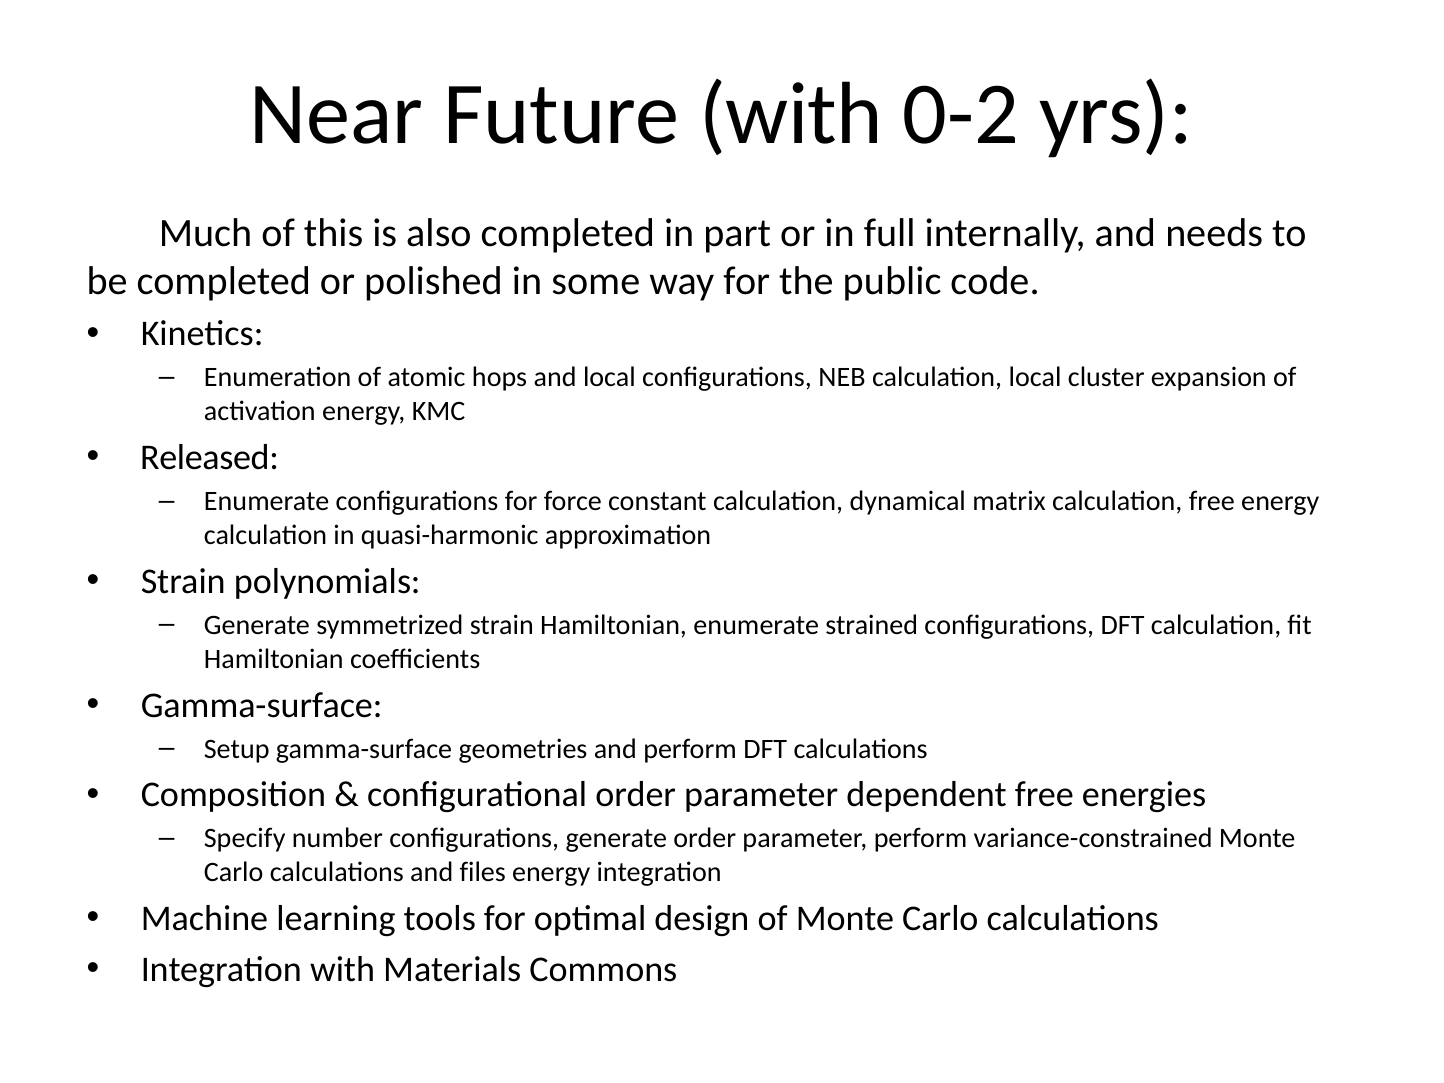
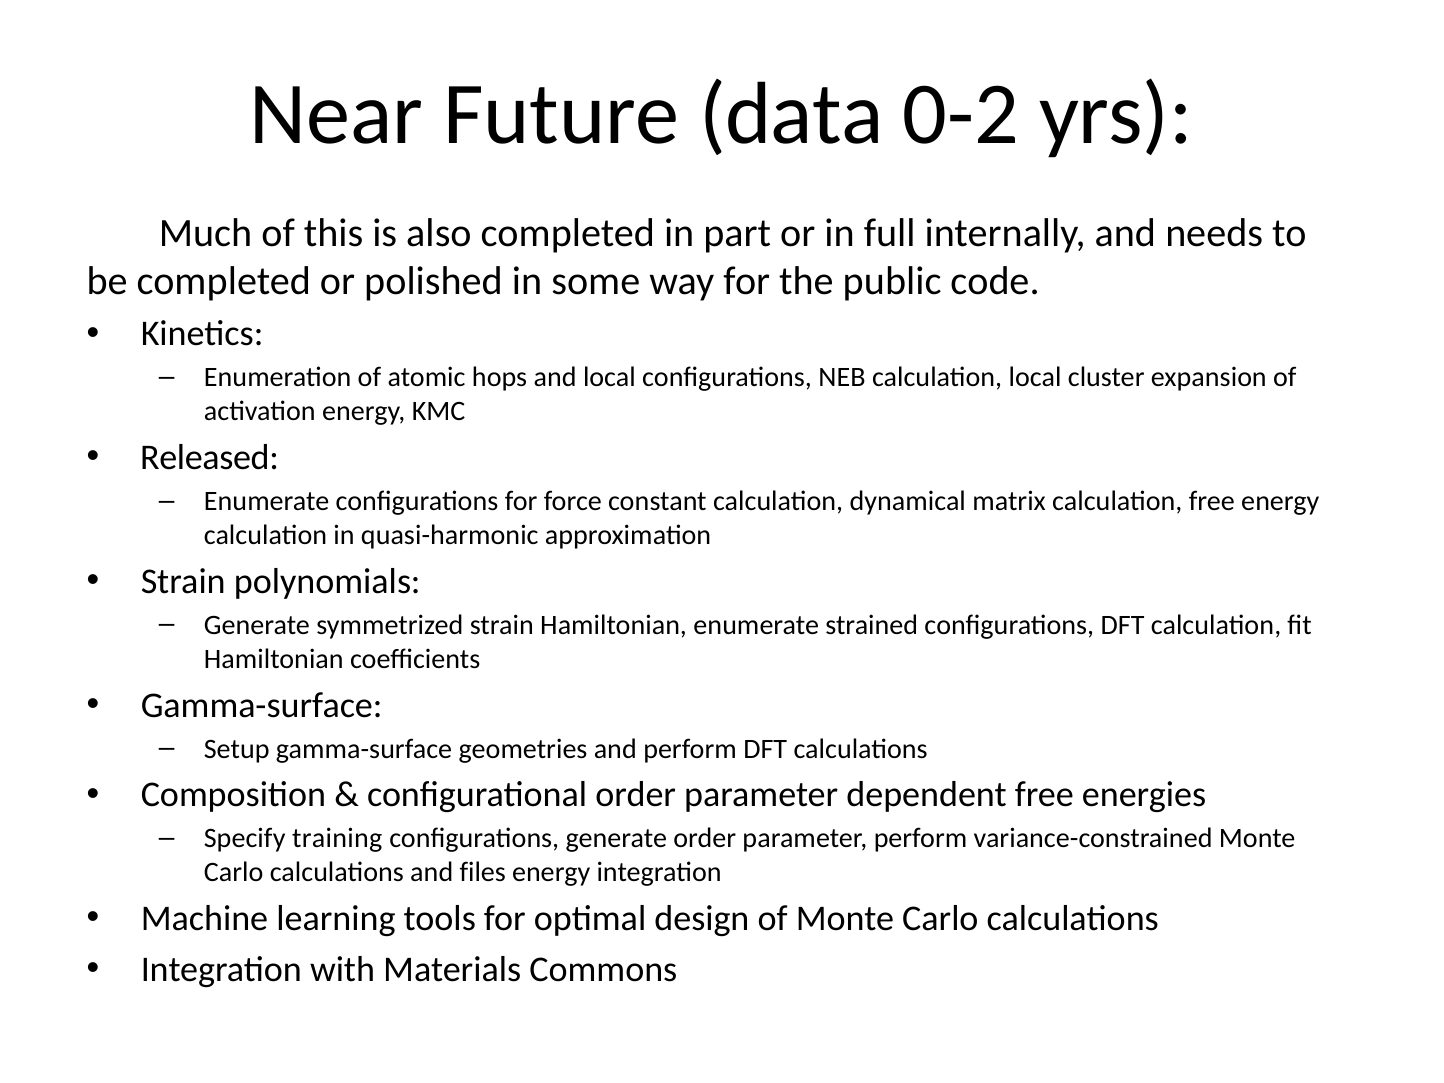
Future with: with -> data
number: number -> training
